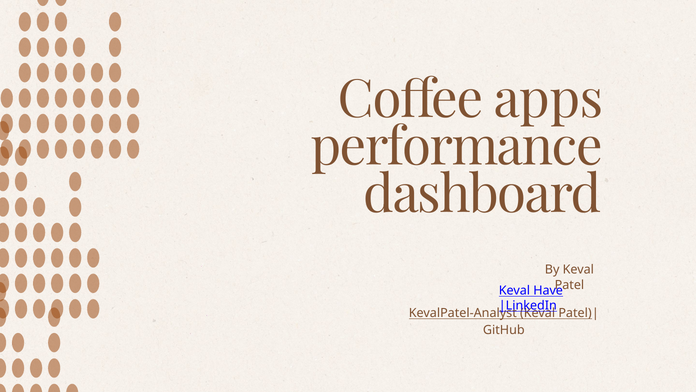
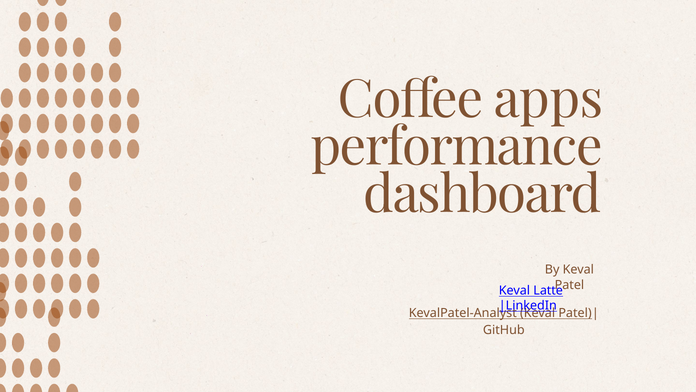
Have: Have -> Latte
